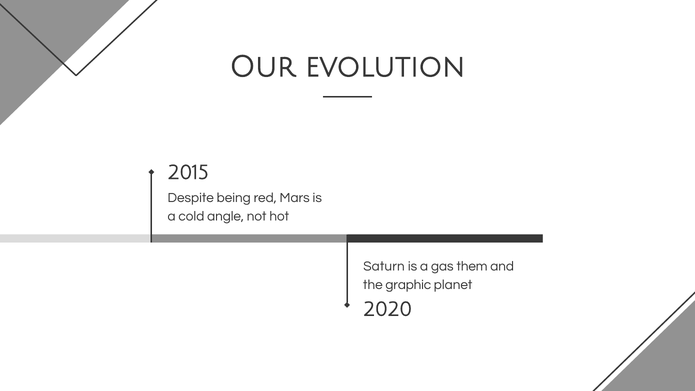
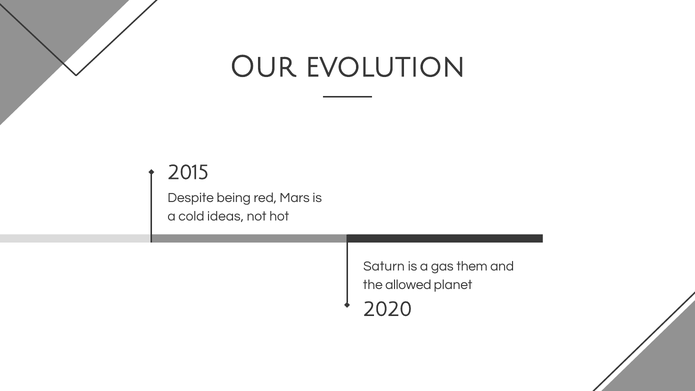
angle: angle -> ideas
graphic: graphic -> allowed
